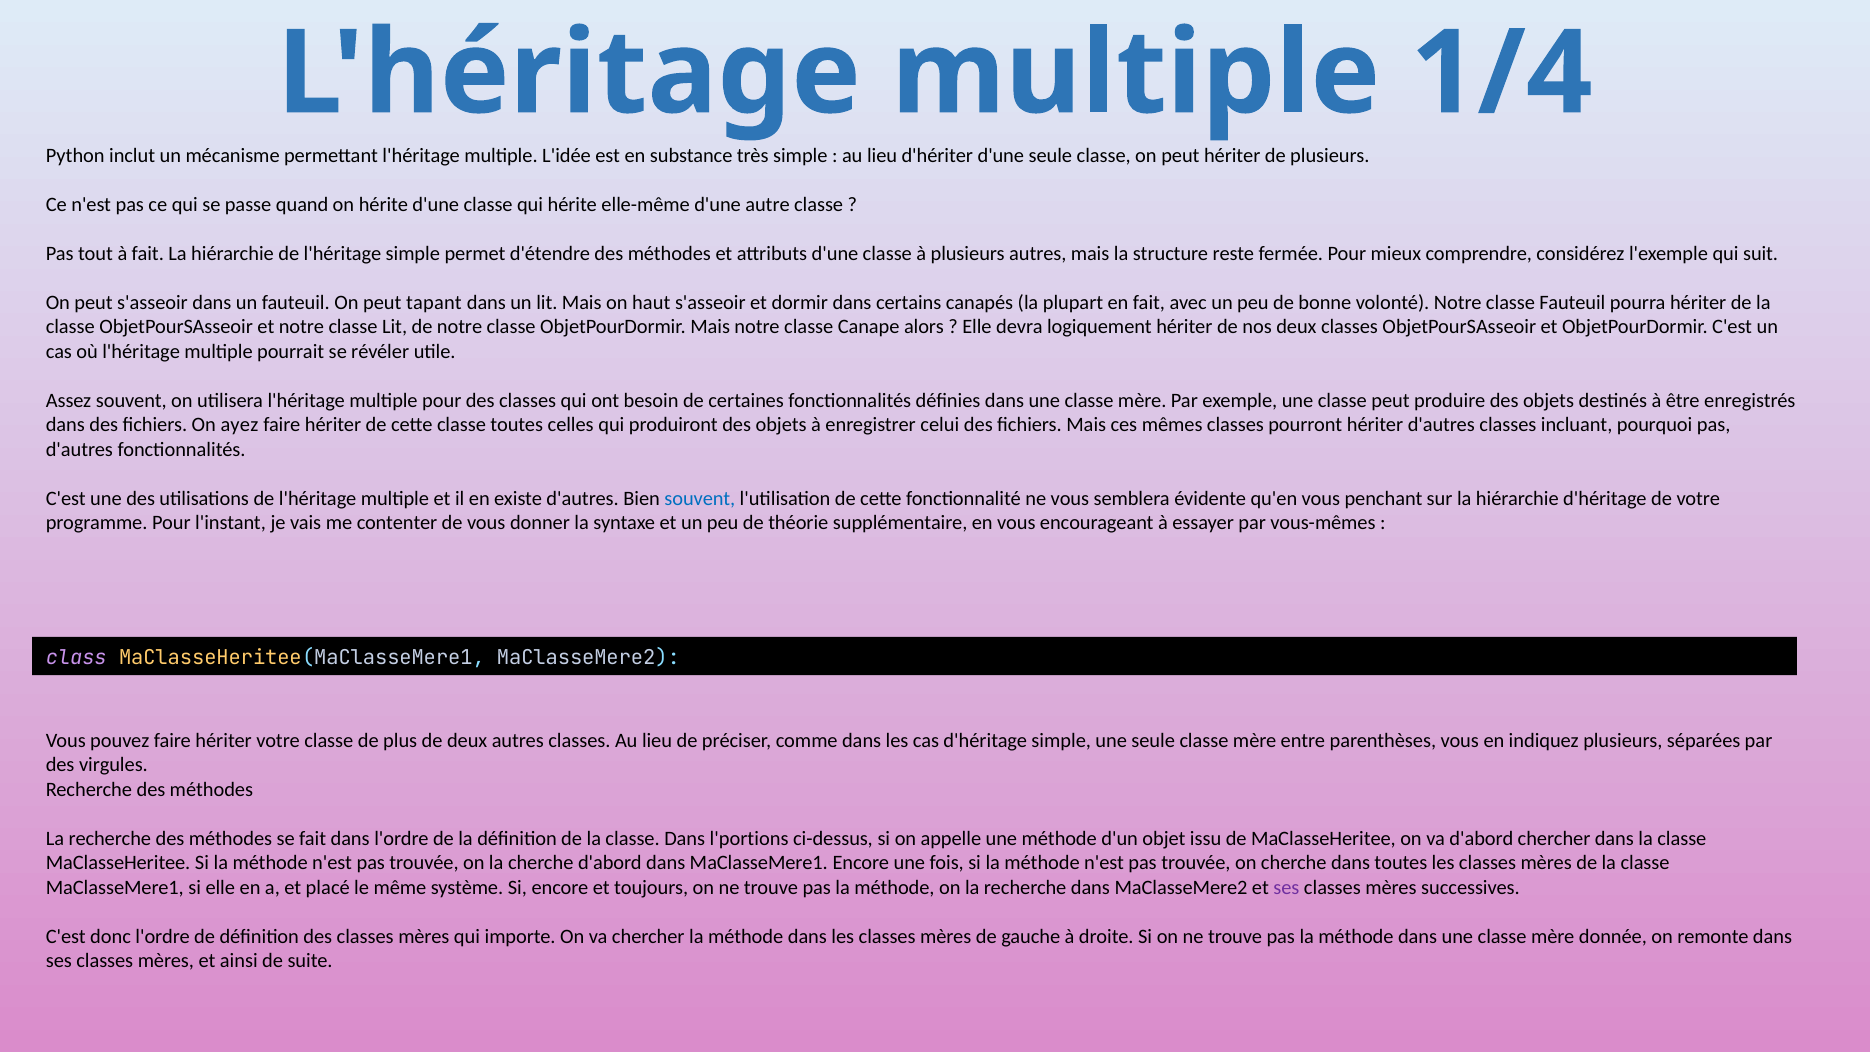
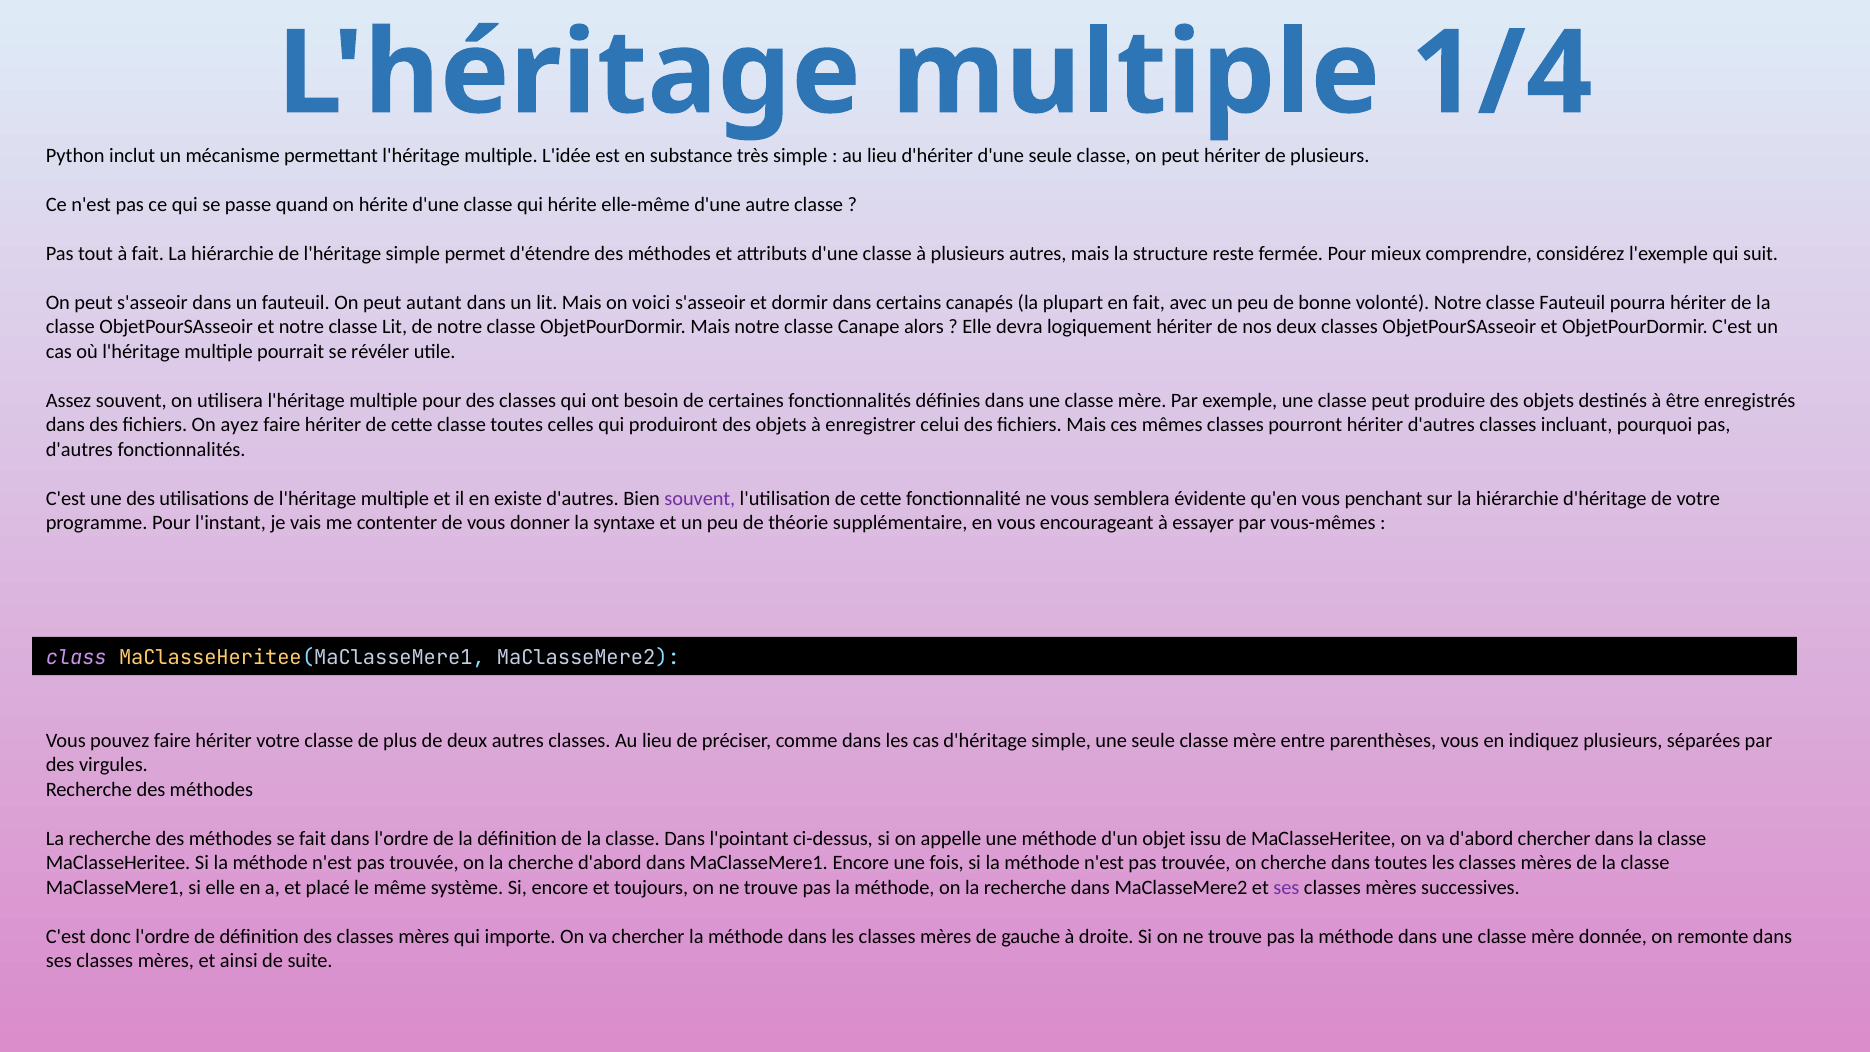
tapant: tapant -> autant
haut: haut -> voici
souvent at (700, 499) colour: blue -> purple
l'portions: l'portions -> l'pointant
